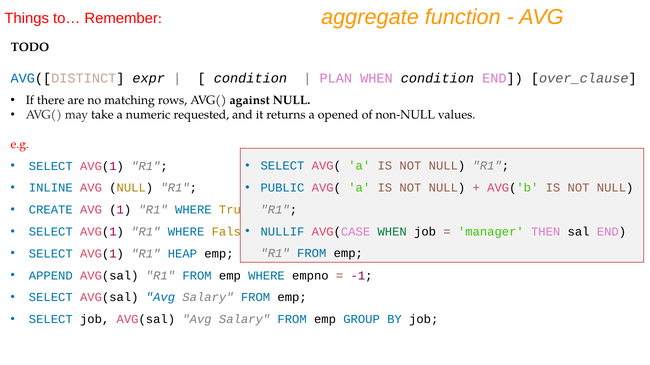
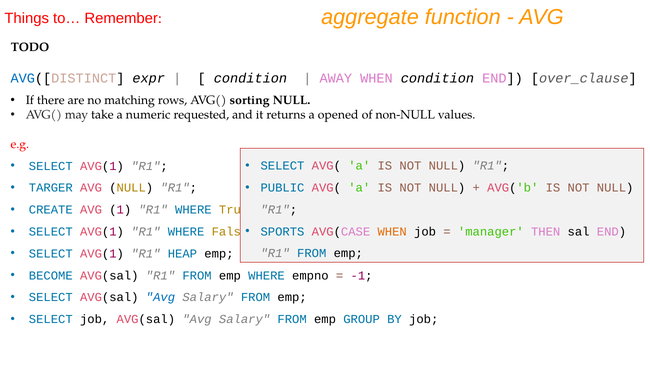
PLAN: PLAN -> AWAY
against: against -> sorting
INLINE: INLINE -> TARGER
NULLIF: NULLIF -> SPORTS
WHEN at (392, 232) colour: green -> orange
APPEND: APPEND -> BECOME
